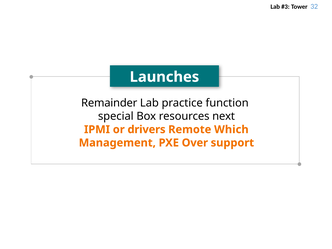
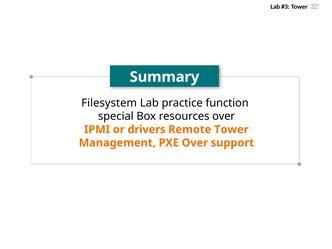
Launches: Launches -> Summary
Remainder: Remainder -> Filesystem
resources next: next -> over
Remote Which: Which -> Tower
